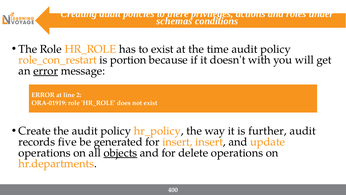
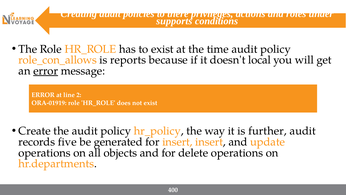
schemas: schemas -> supports
role_con_restart: role_con_restart -> role_con_allows
portion: portion -> reports
with: with -> local
objects underline: present -> none
